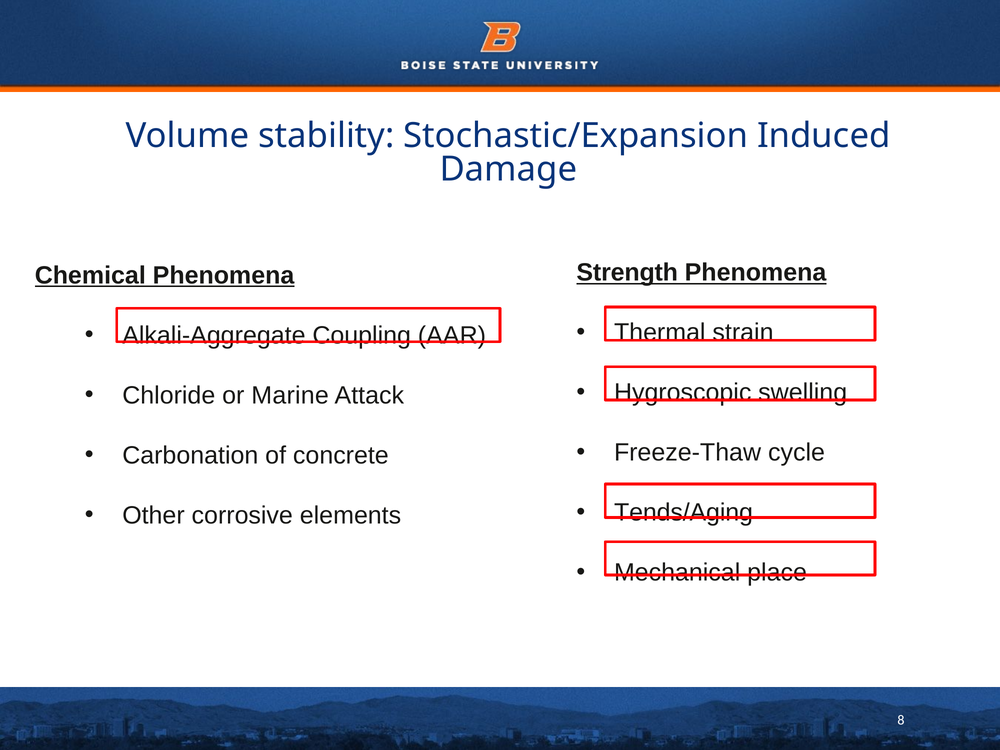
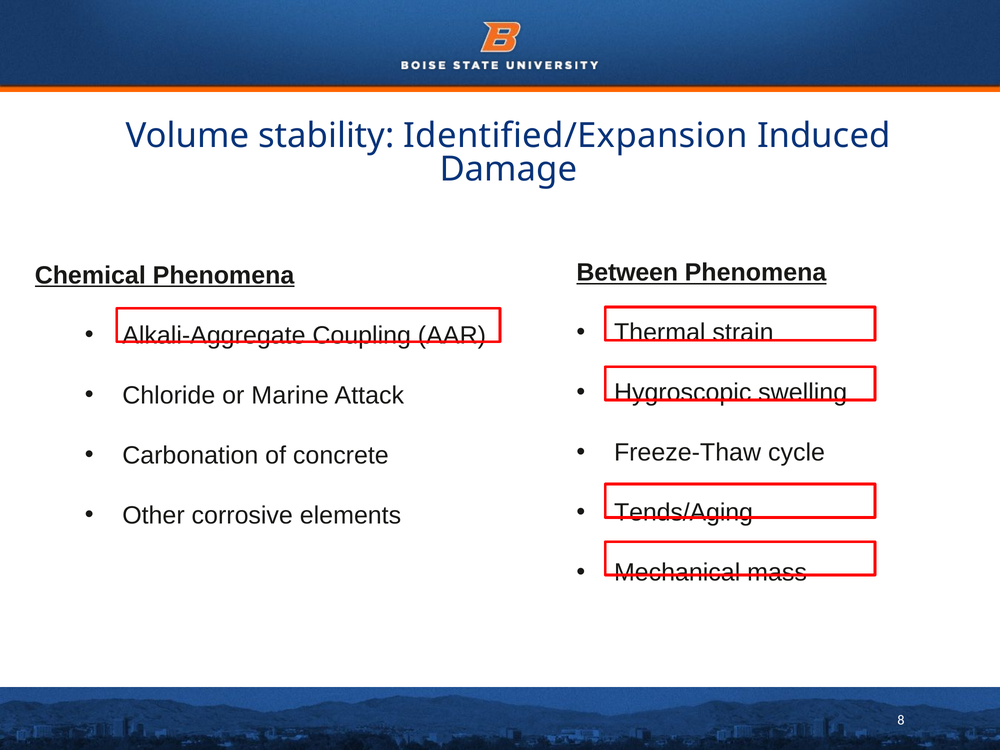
Stochastic/Expansion: Stochastic/Expansion -> Identified/Expansion
Strength: Strength -> Between
place: place -> mass
